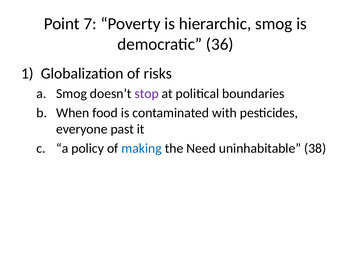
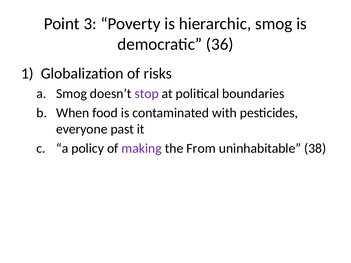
7: 7 -> 3
making colour: blue -> purple
Need: Need -> From
